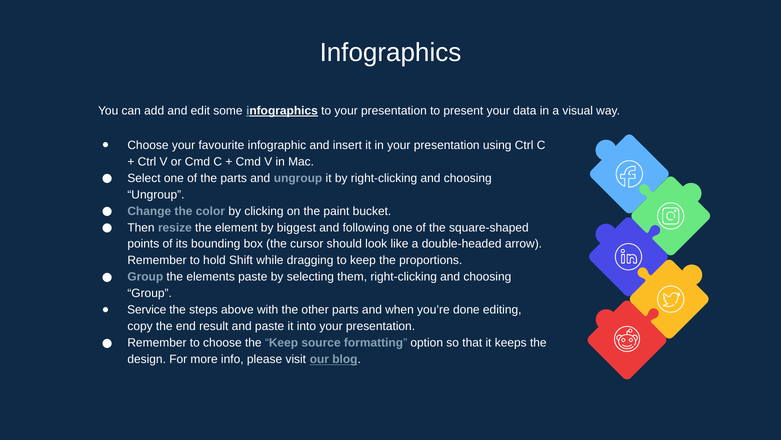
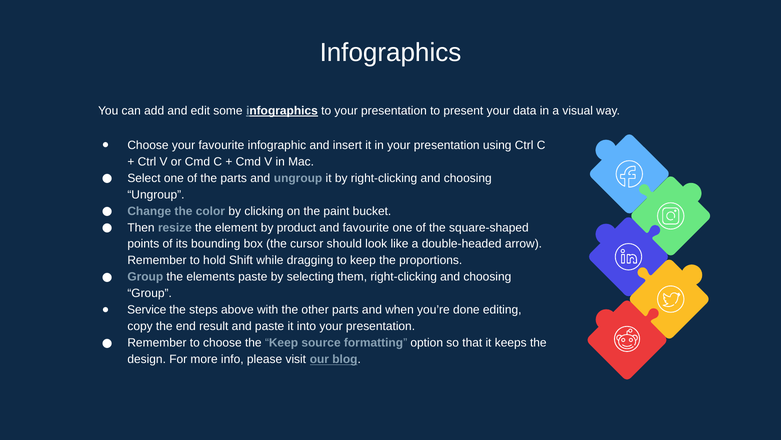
biggest: biggest -> product
and following: following -> favourite
